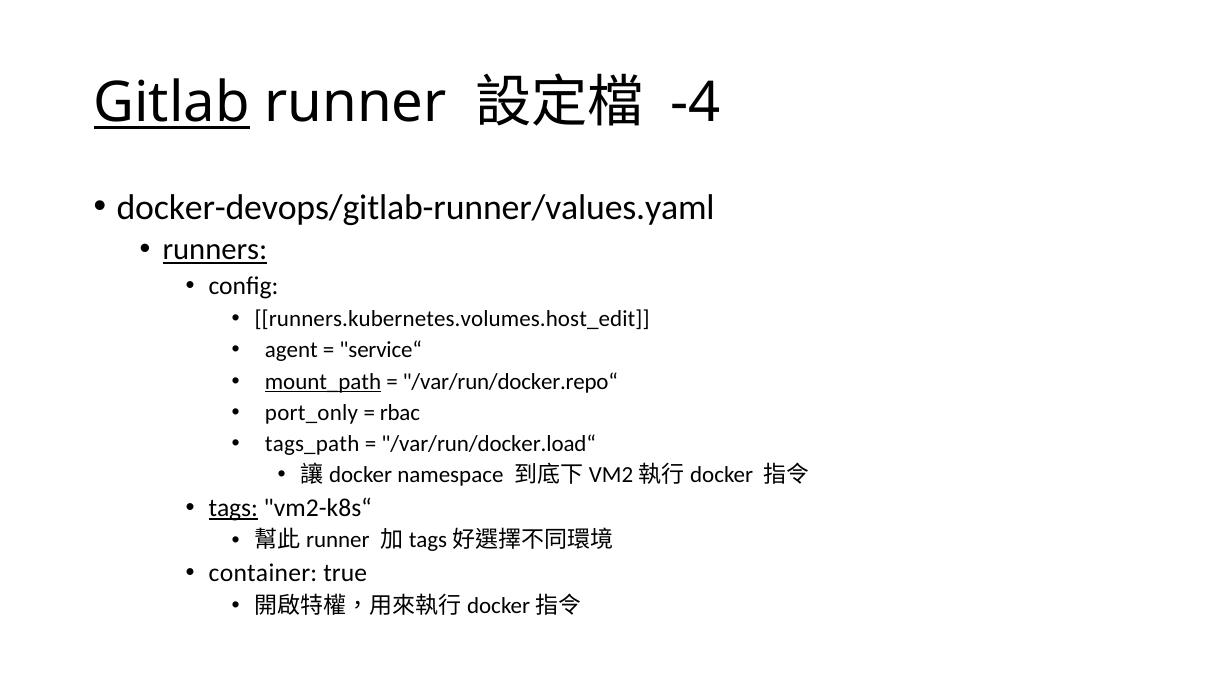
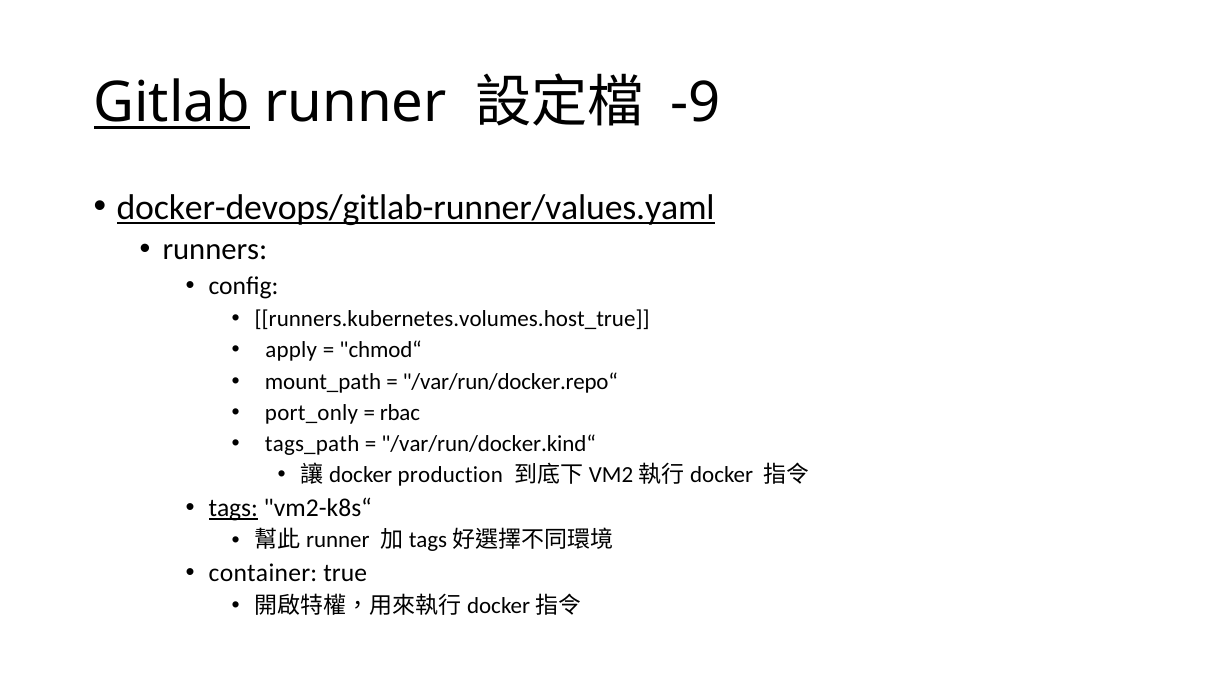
-4: -4 -> -9
docker-devops/gitlab-runner/values.yaml underline: none -> present
runners underline: present -> none
runners.kubernetes.volumes.host_edit: runners.kubernetes.volumes.host_edit -> runners.kubernetes.volumes.host_true
agent: agent -> apply
service“: service“ -> chmod“
mount_path underline: present -> none
/var/run/docker.load“: /var/run/docker.load“ -> /var/run/docker.kind“
namespace: namespace -> production
